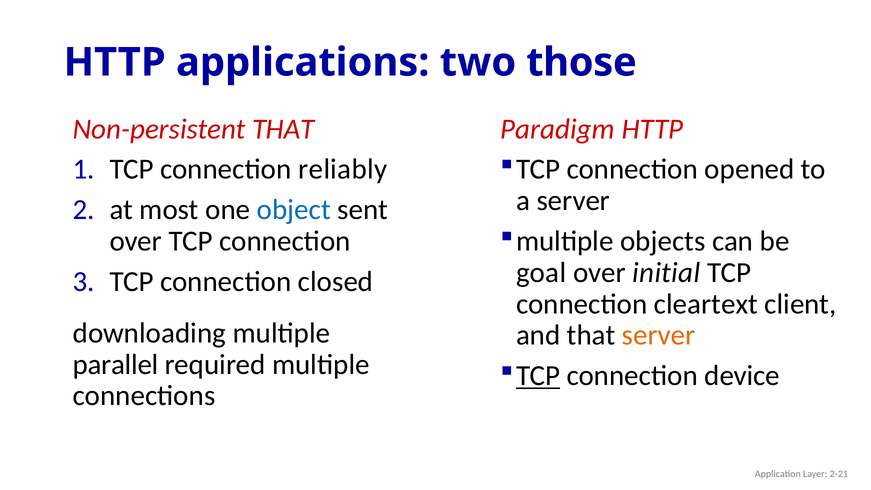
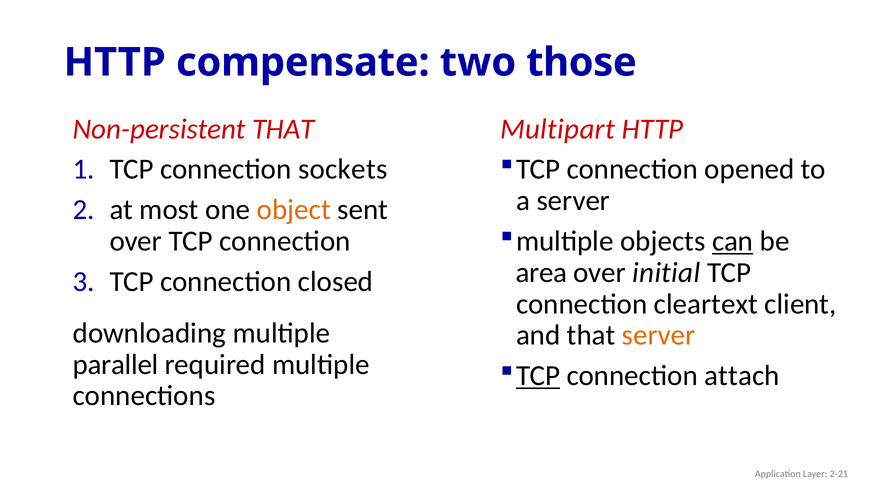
applications: applications -> compensate
Paradigm: Paradigm -> Multipart
reliably: reliably -> sockets
object colour: blue -> orange
can underline: none -> present
goal: goal -> area
device: device -> attach
